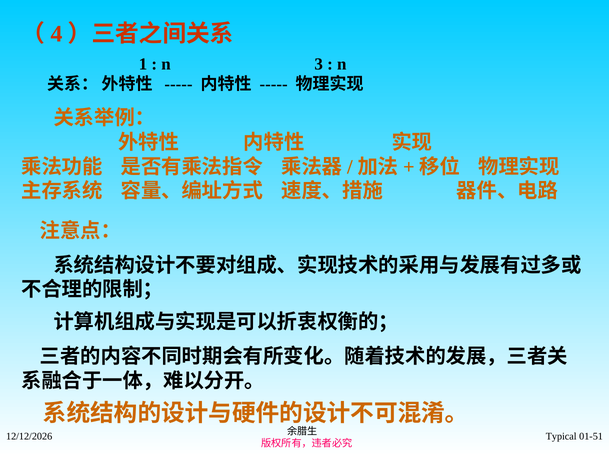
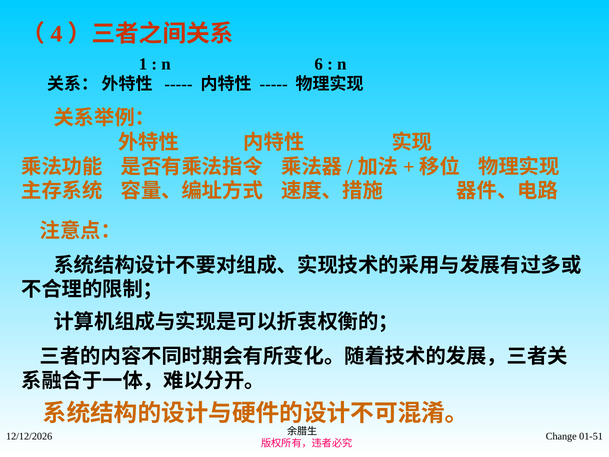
3: 3 -> 6
Typical: Typical -> Change
